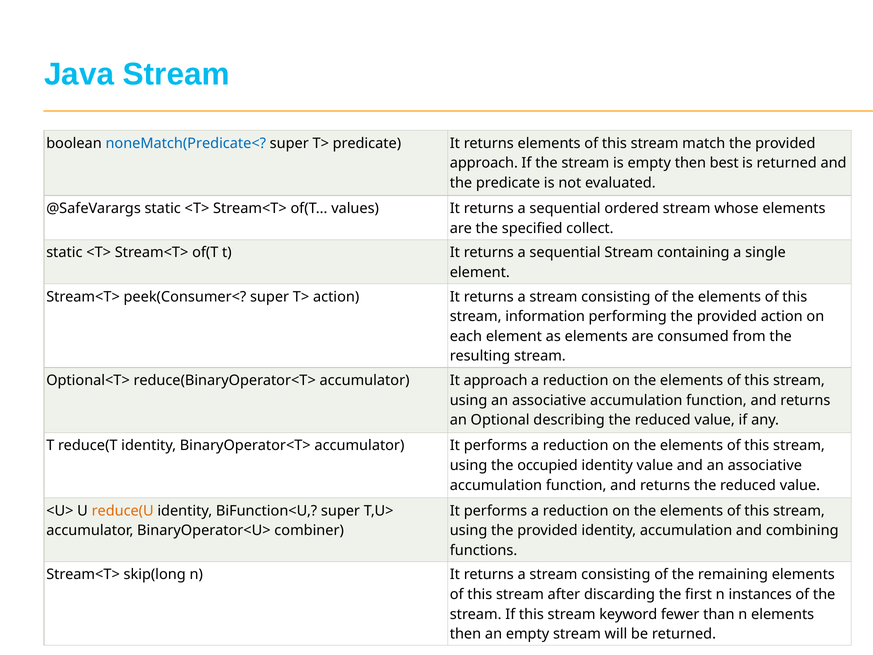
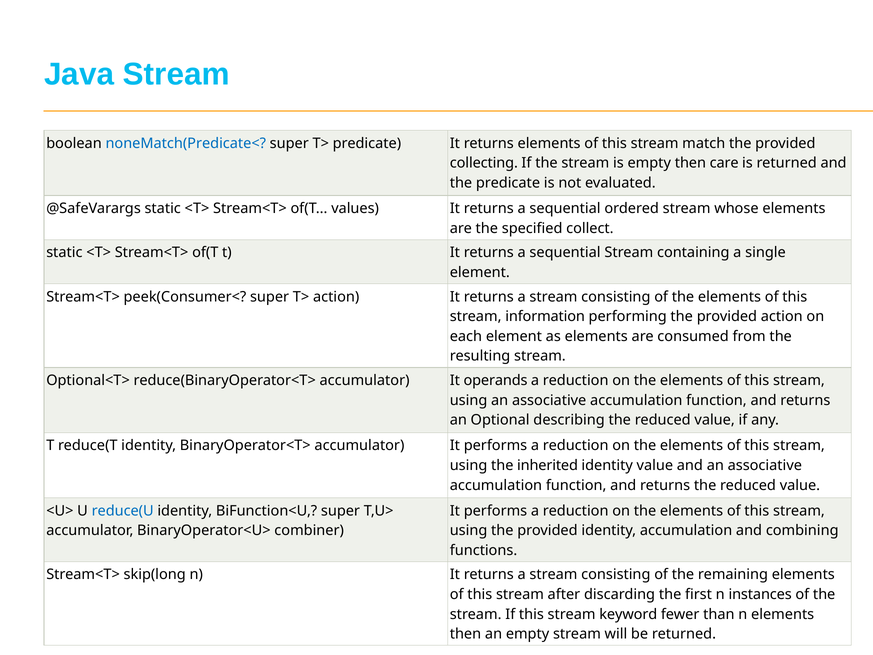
approach at (484, 163): approach -> collecting
best: best -> care
It approach: approach -> operands
occupied: occupied -> inherited
reduce(U colour: orange -> blue
